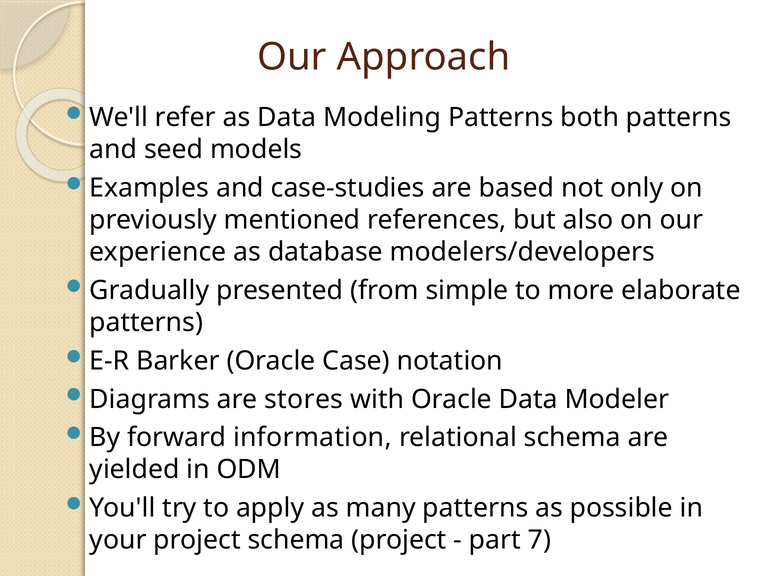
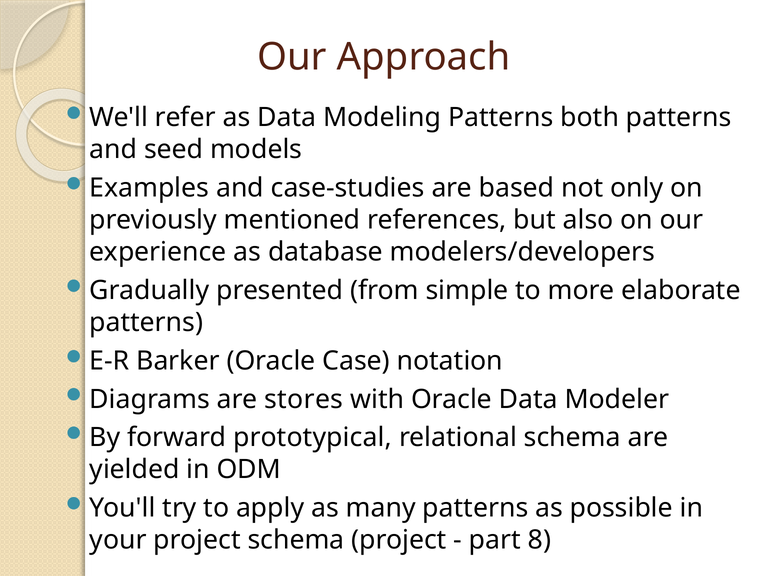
information: information -> prototypical
7: 7 -> 8
